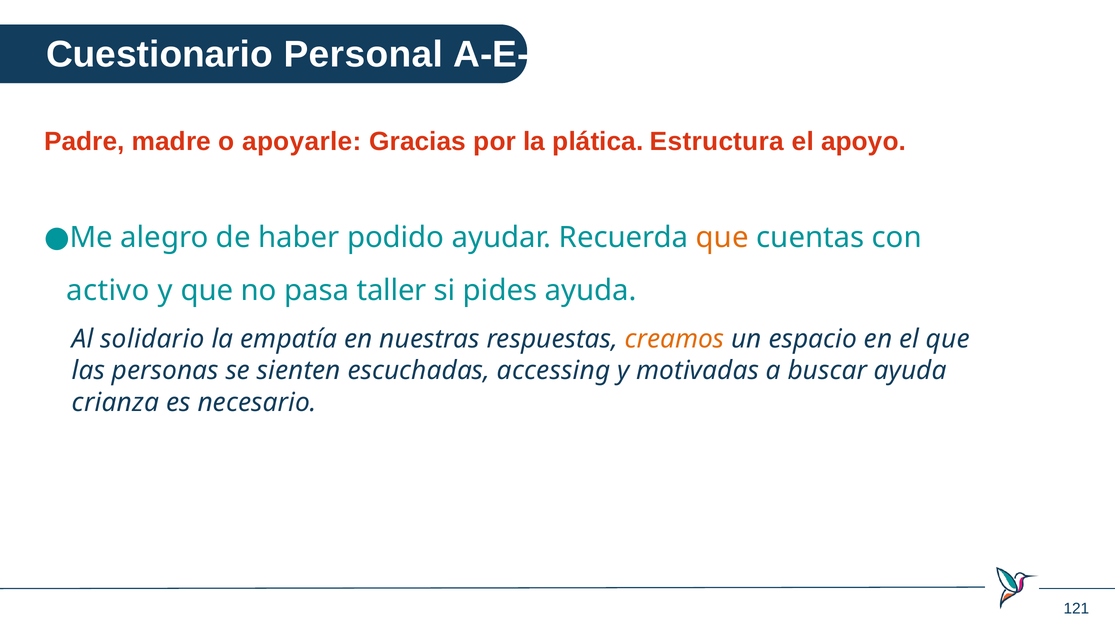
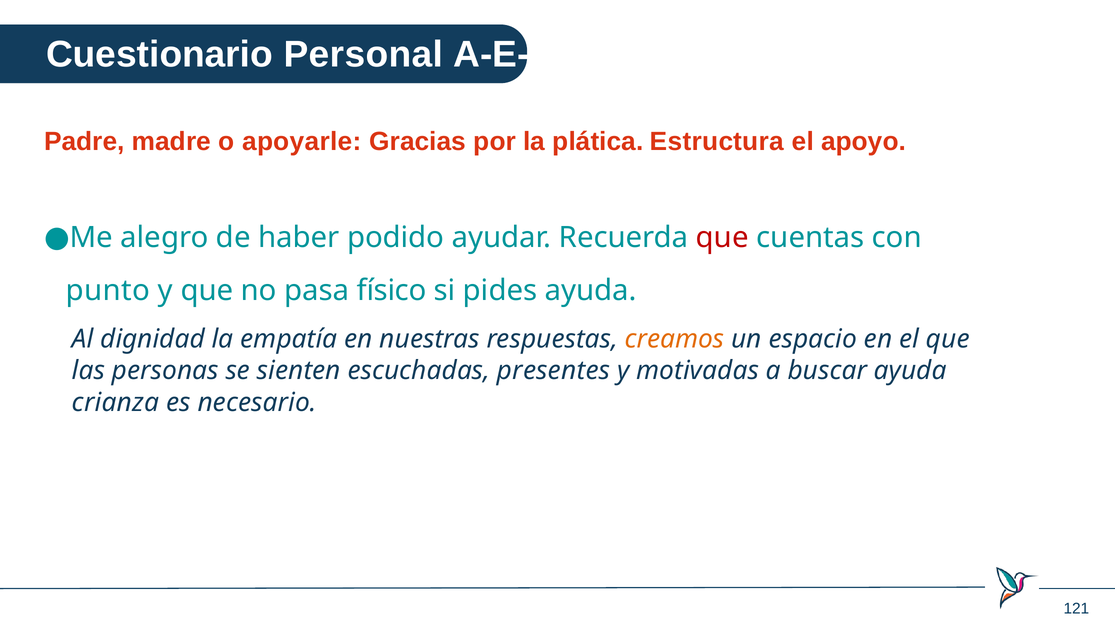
que at (722, 238) colour: orange -> red
activo: activo -> punto
taller: taller -> físico
solidario: solidario -> dignidad
accessing: accessing -> presentes
